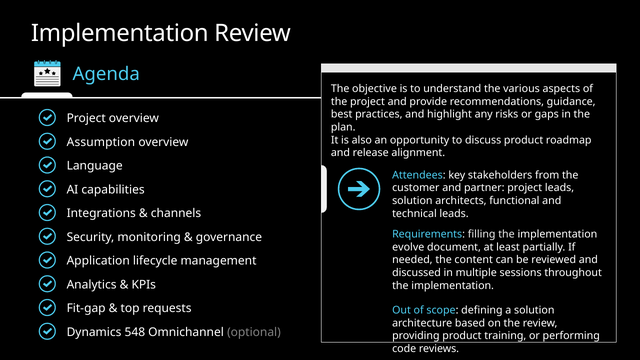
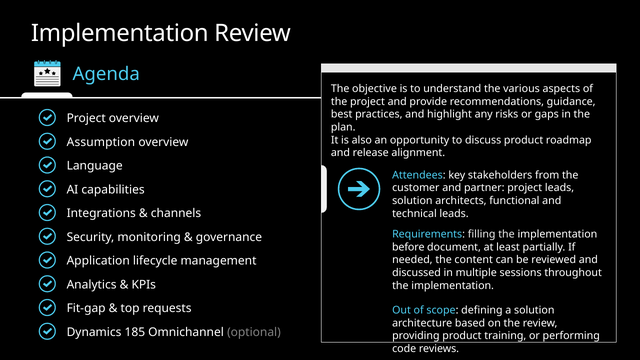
evolve: evolve -> before
548: 548 -> 185
